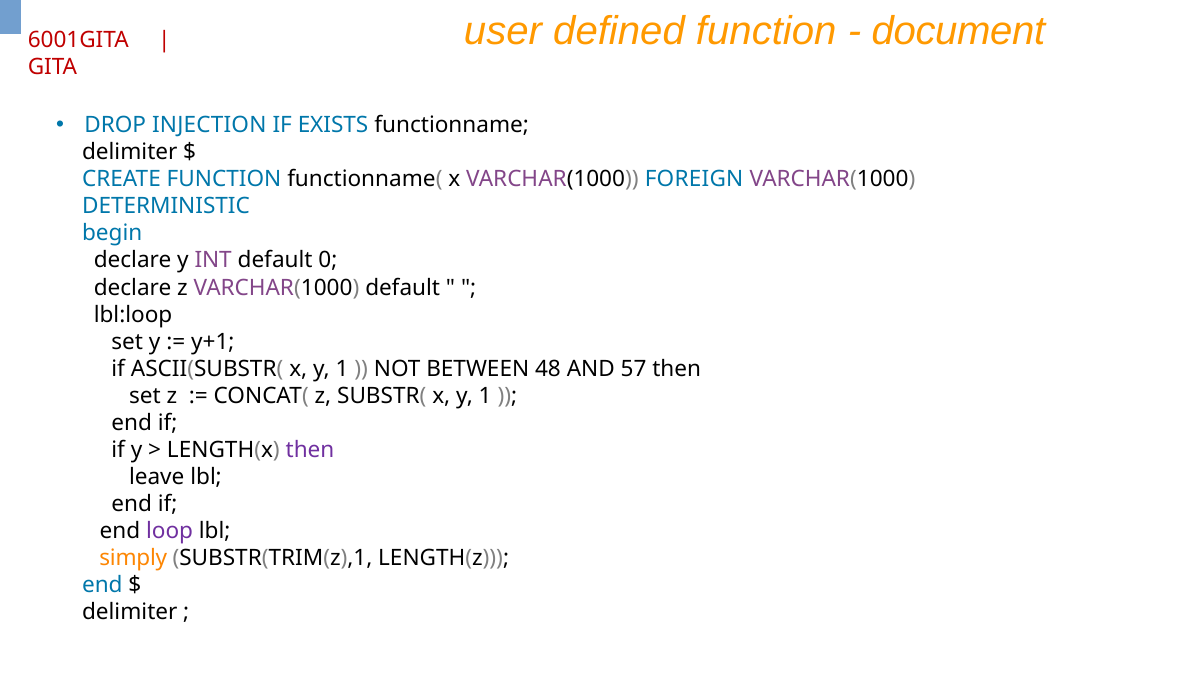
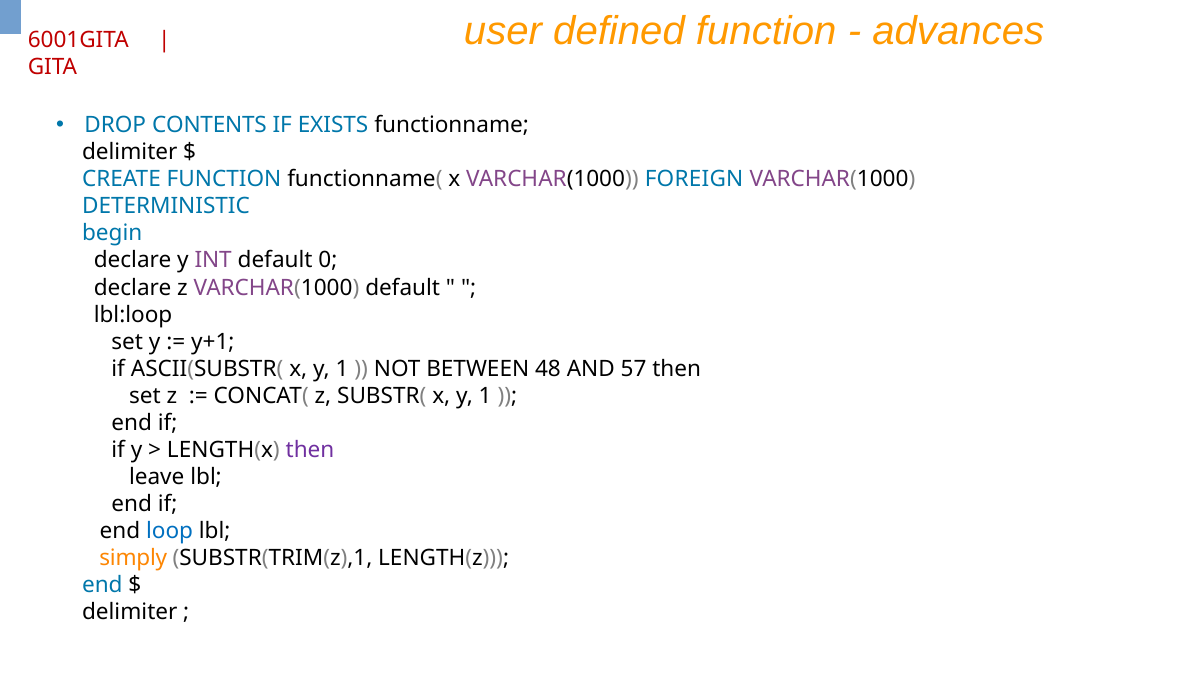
document: document -> advances
INJECTION: INJECTION -> CONTENTS
loop colour: purple -> blue
